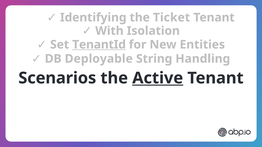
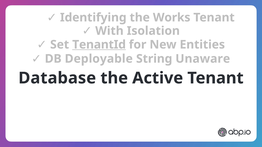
Ticket: Ticket -> Works
Handling: Handling -> Unaware
Scenarios: Scenarios -> Database
Active underline: present -> none
